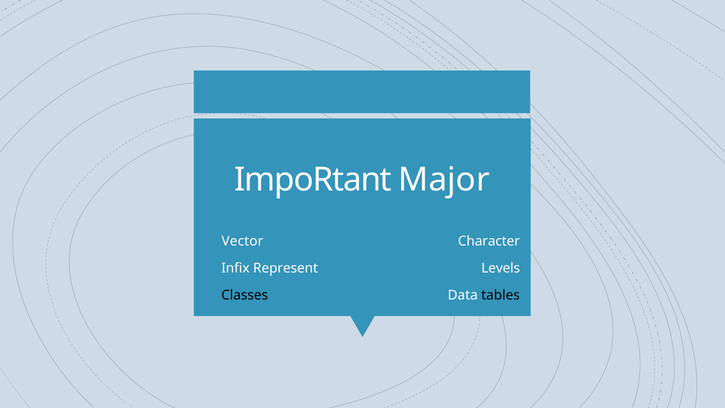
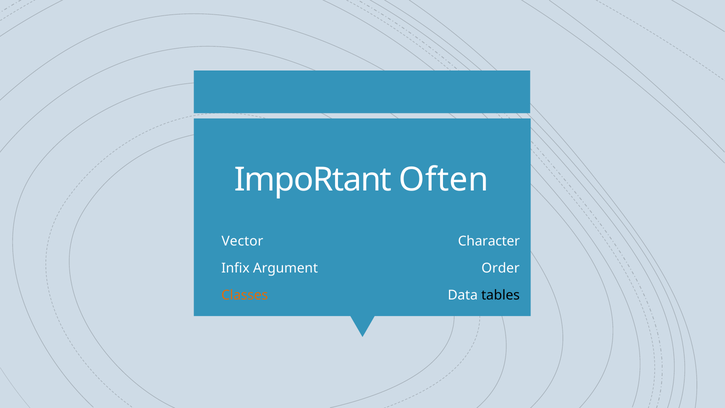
Major: Major -> Often
Represent: Represent -> Argument
Levels: Levels -> Order
Classes colour: black -> orange
